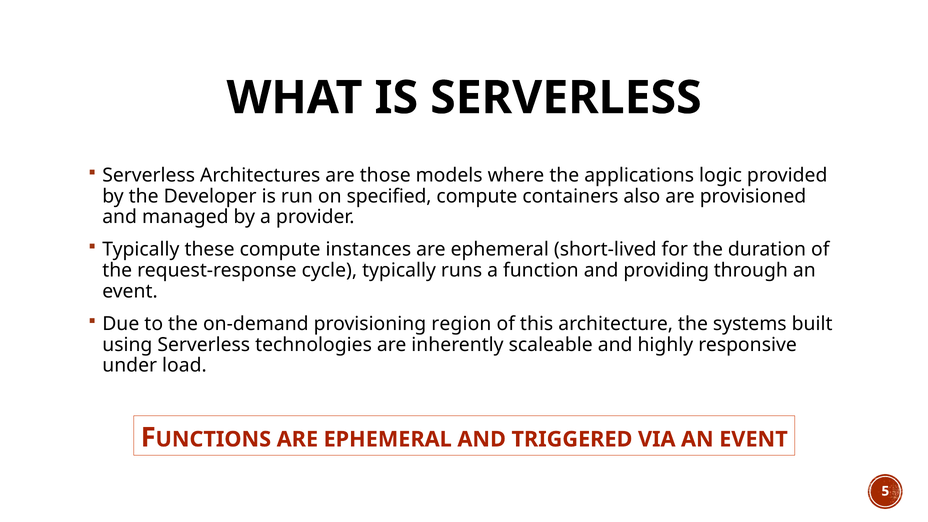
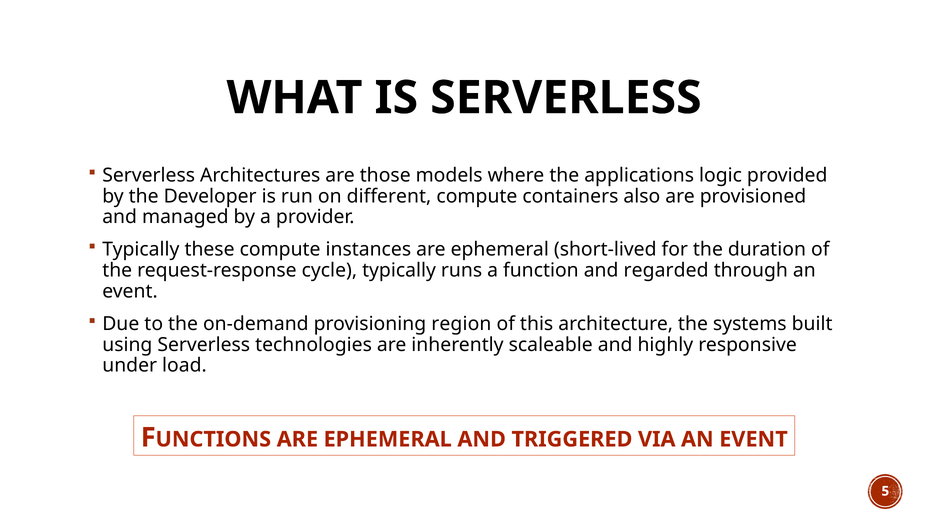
specified: specified -> different
providing: providing -> regarded
